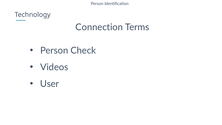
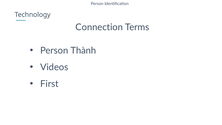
Check: Check -> Thành
User: User -> First
